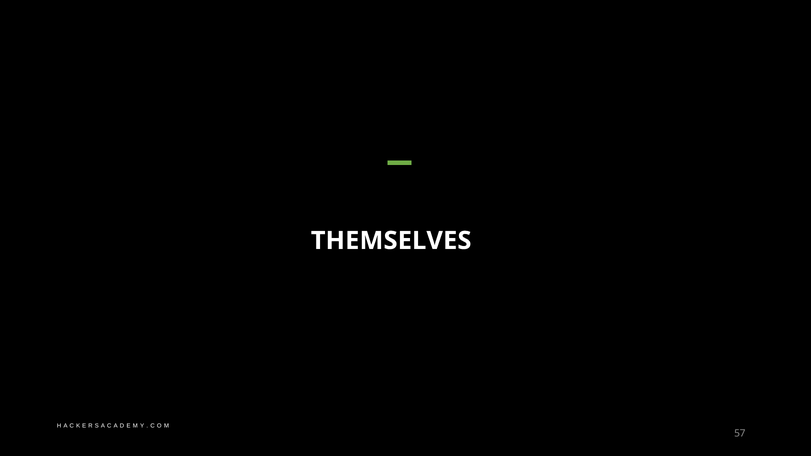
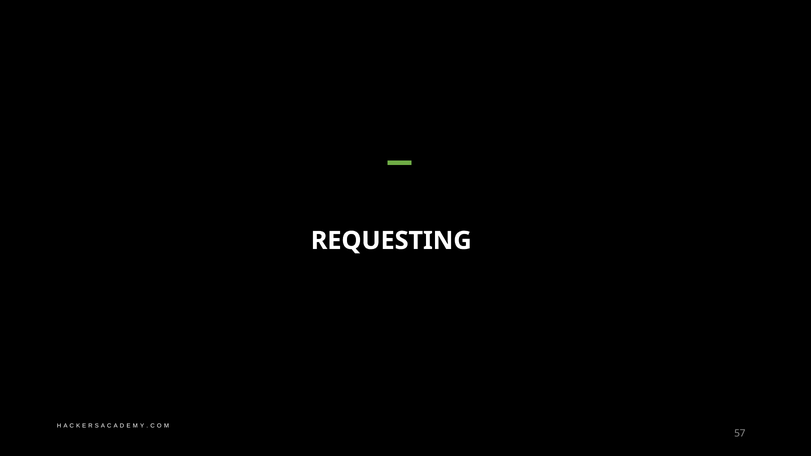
THEMSELVES: THEMSELVES -> REQUESTING
